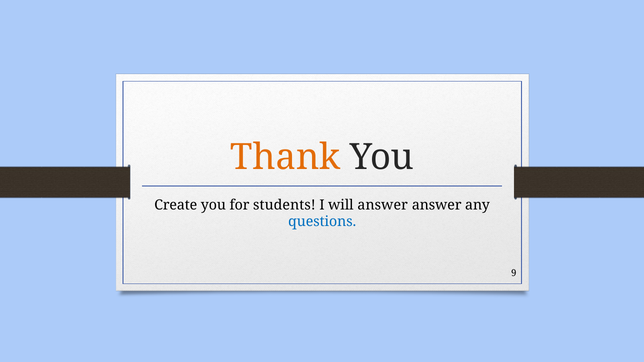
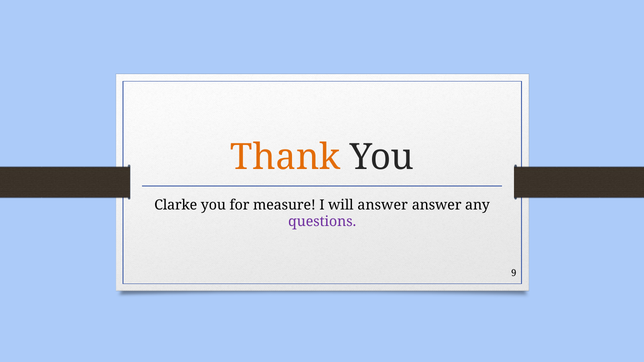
Create: Create -> Clarke
students: students -> measure
questions colour: blue -> purple
